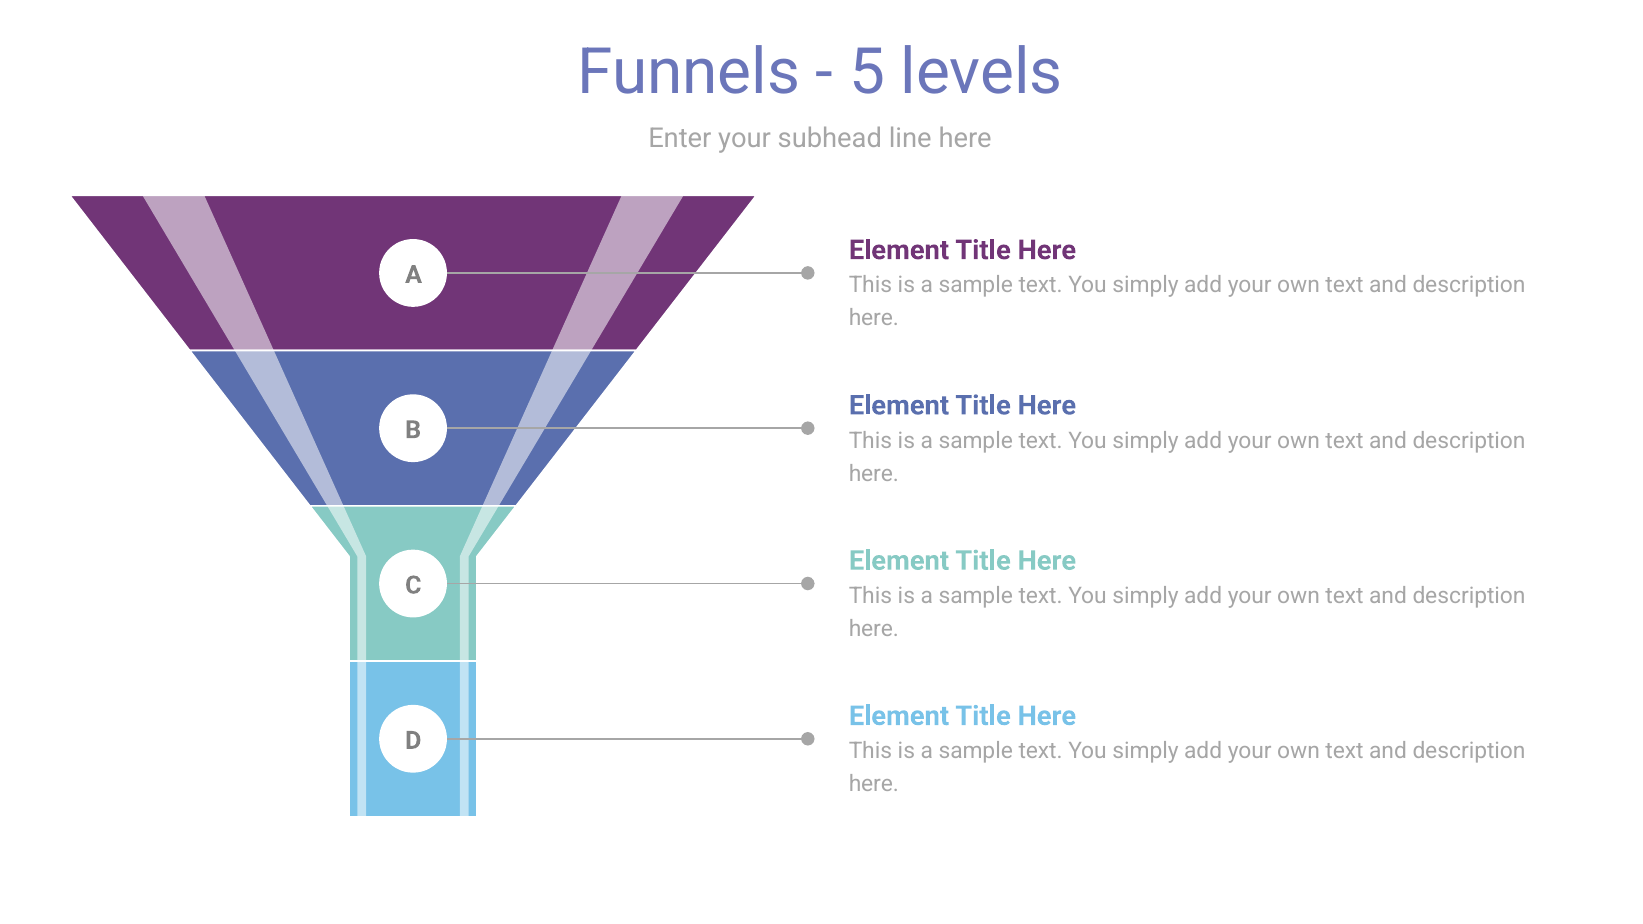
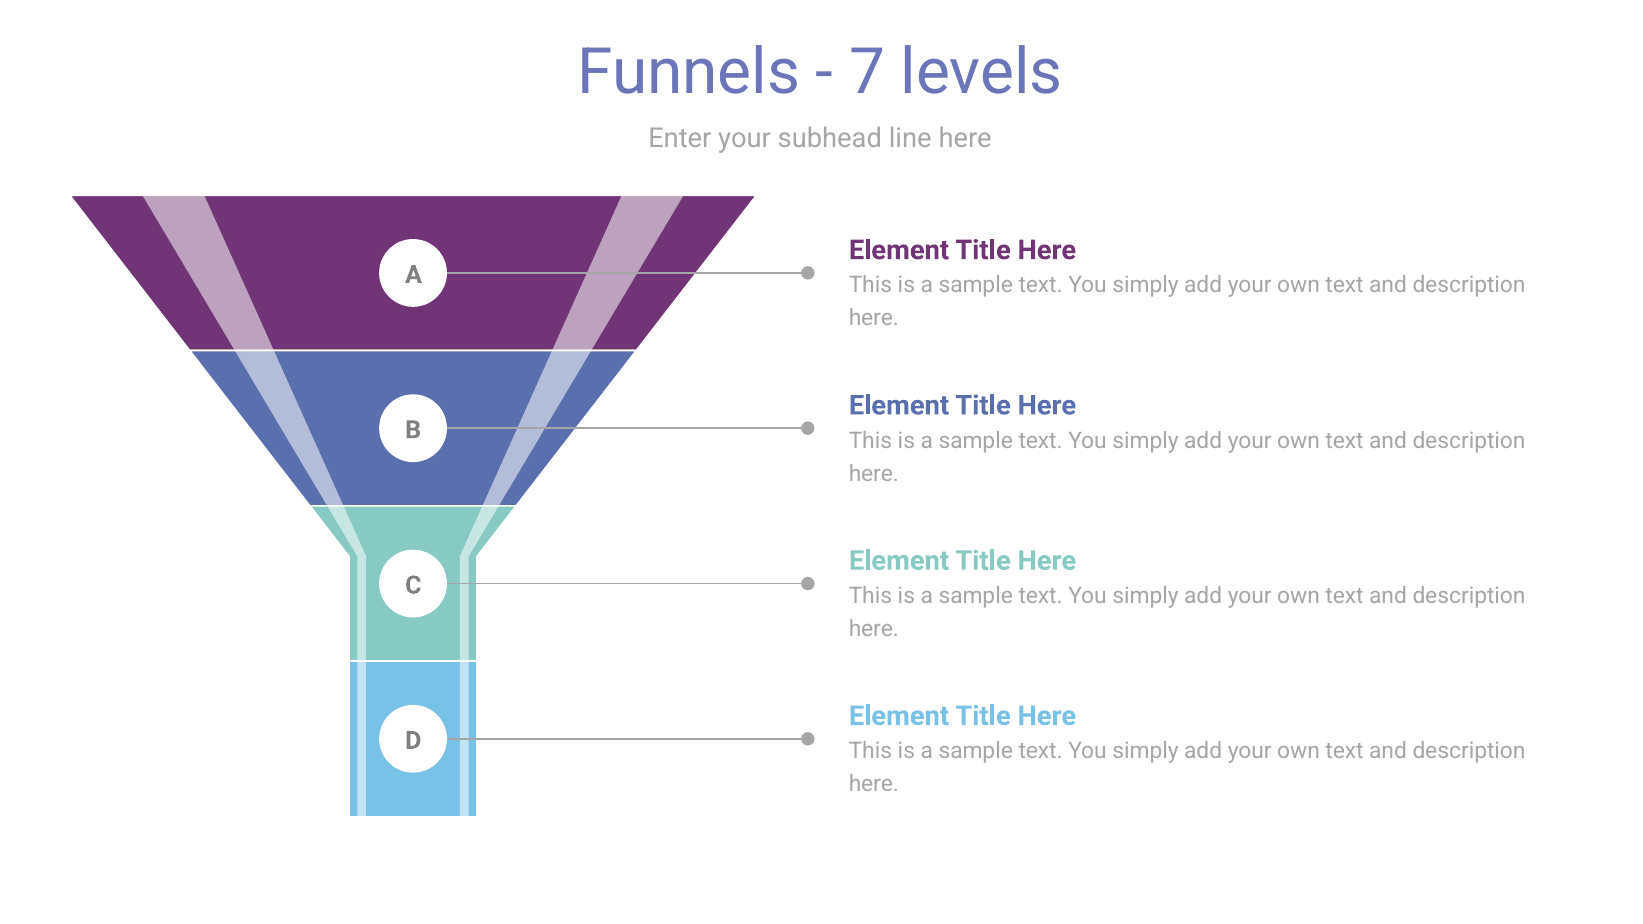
5: 5 -> 7
